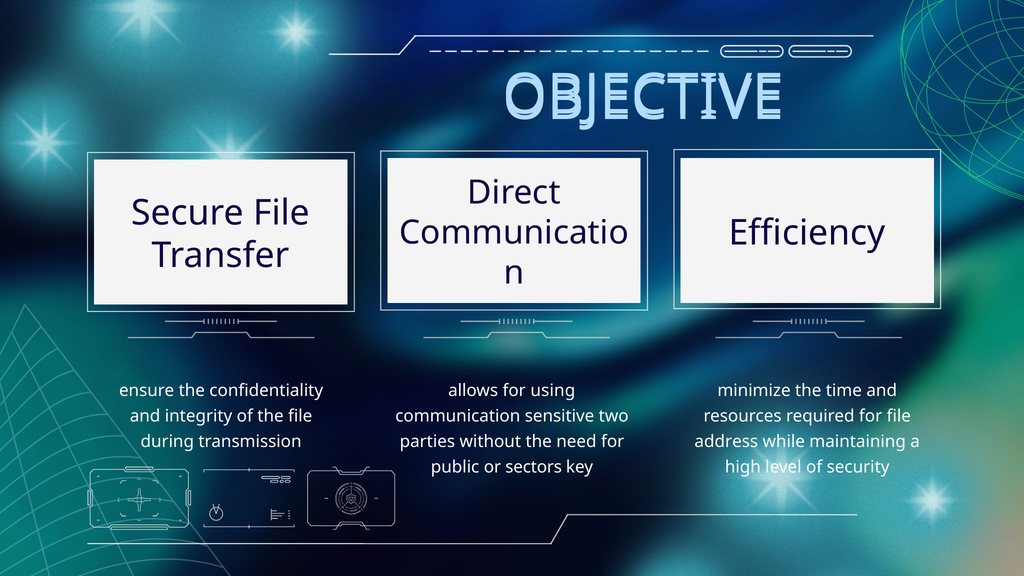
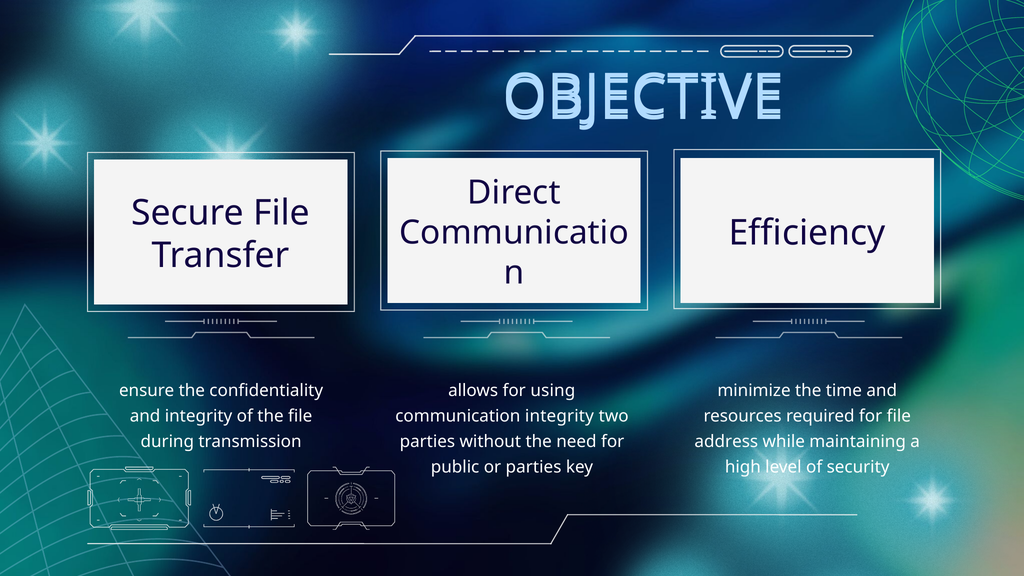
communication sensitive: sensitive -> integrity
or sectors: sectors -> parties
